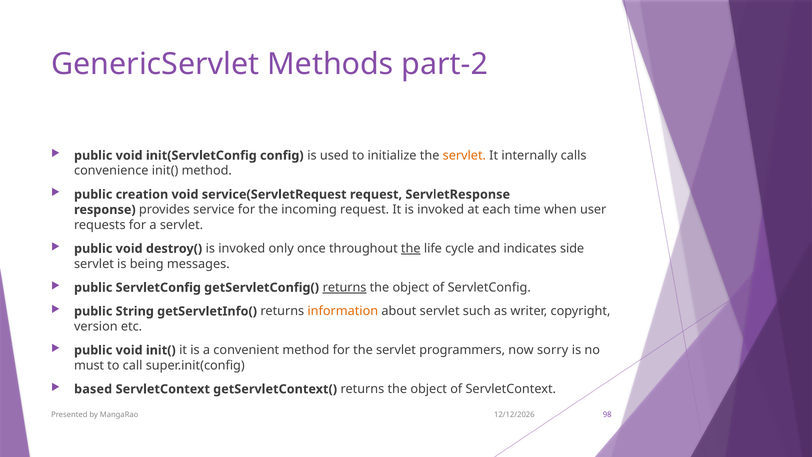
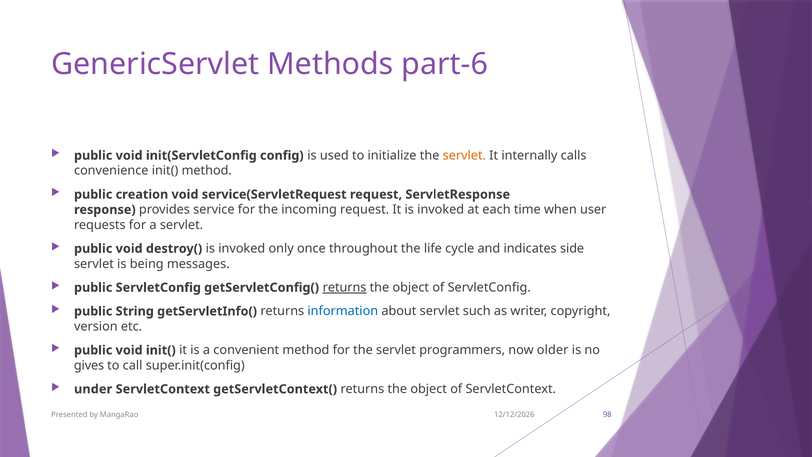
part-2: part-2 -> part-6
the at (411, 248) underline: present -> none
information colour: orange -> blue
sorry: sorry -> older
must: must -> gives
based: based -> under
